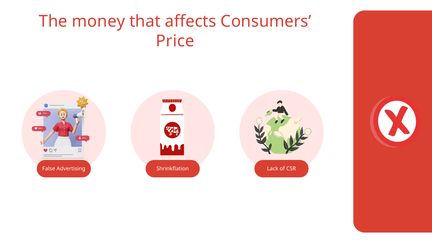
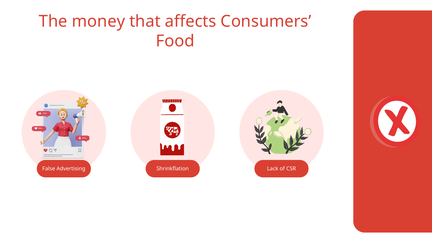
Price: Price -> Food
